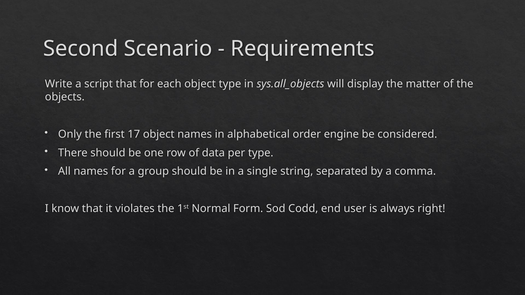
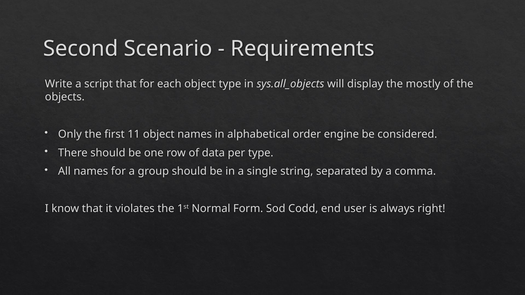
matter: matter -> mostly
17: 17 -> 11
